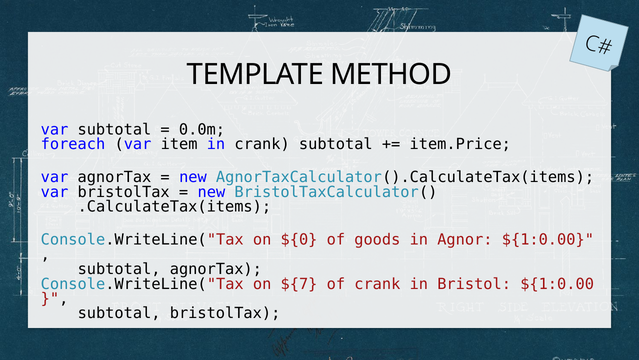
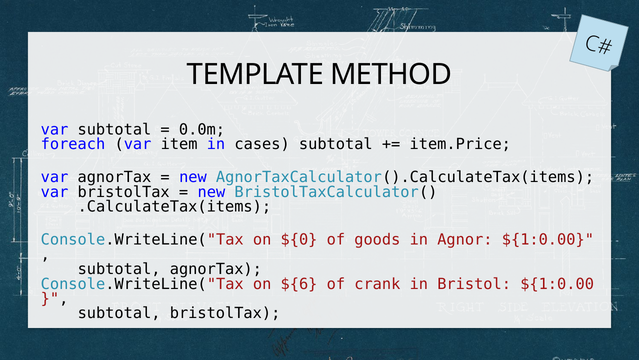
in crank: crank -> cases
${7: ${7 -> ${6
